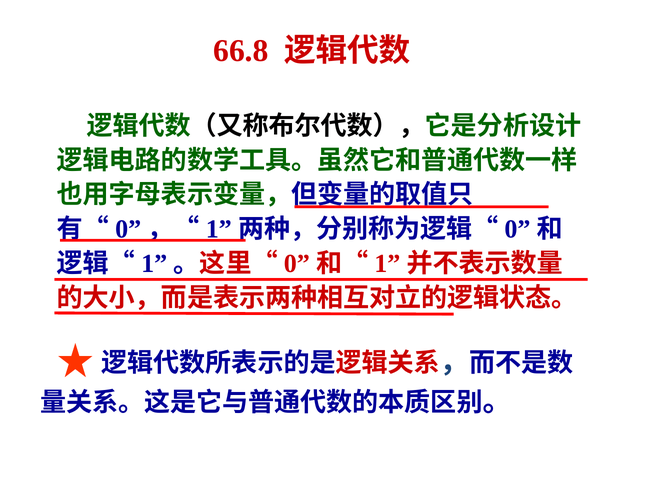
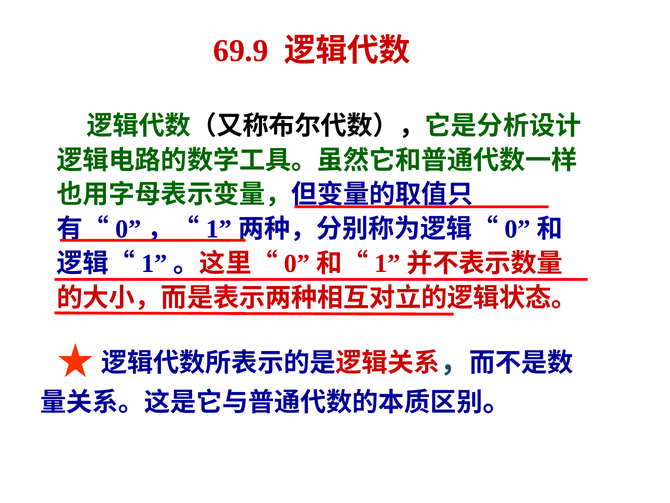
66.8: 66.8 -> 69.9
